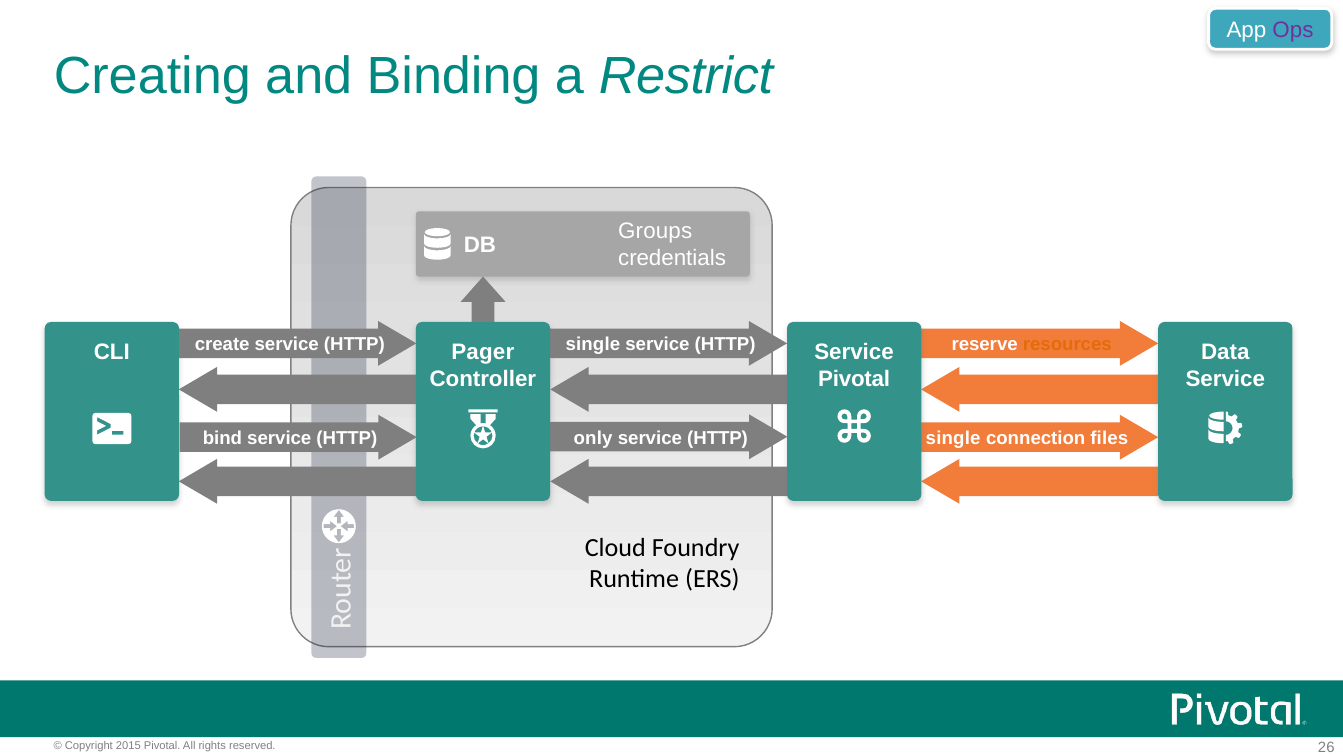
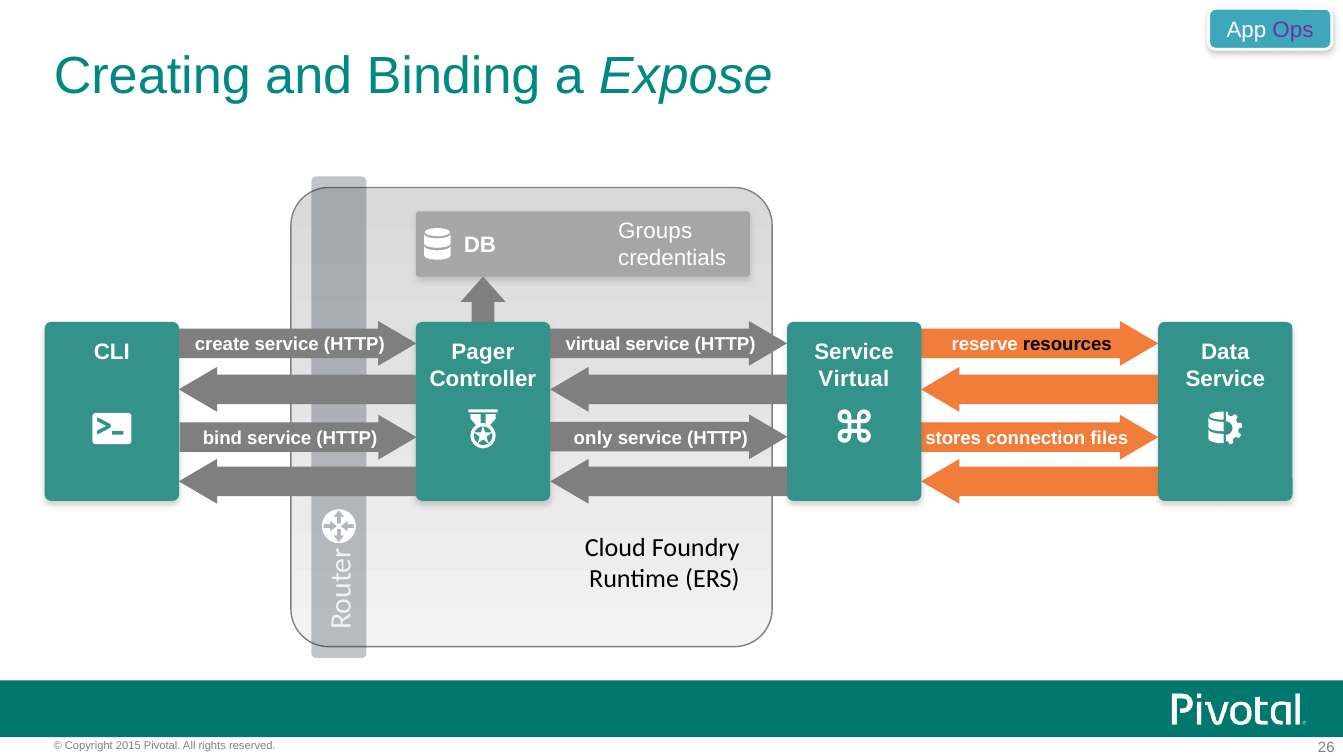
Restrict: Restrict -> Expose
create service HTTP single: single -> virtual
resources colour: orange -> black
Pivotal at (854, 379): Pivotal -> Virtual
bind service HTTP single: single -> stores
